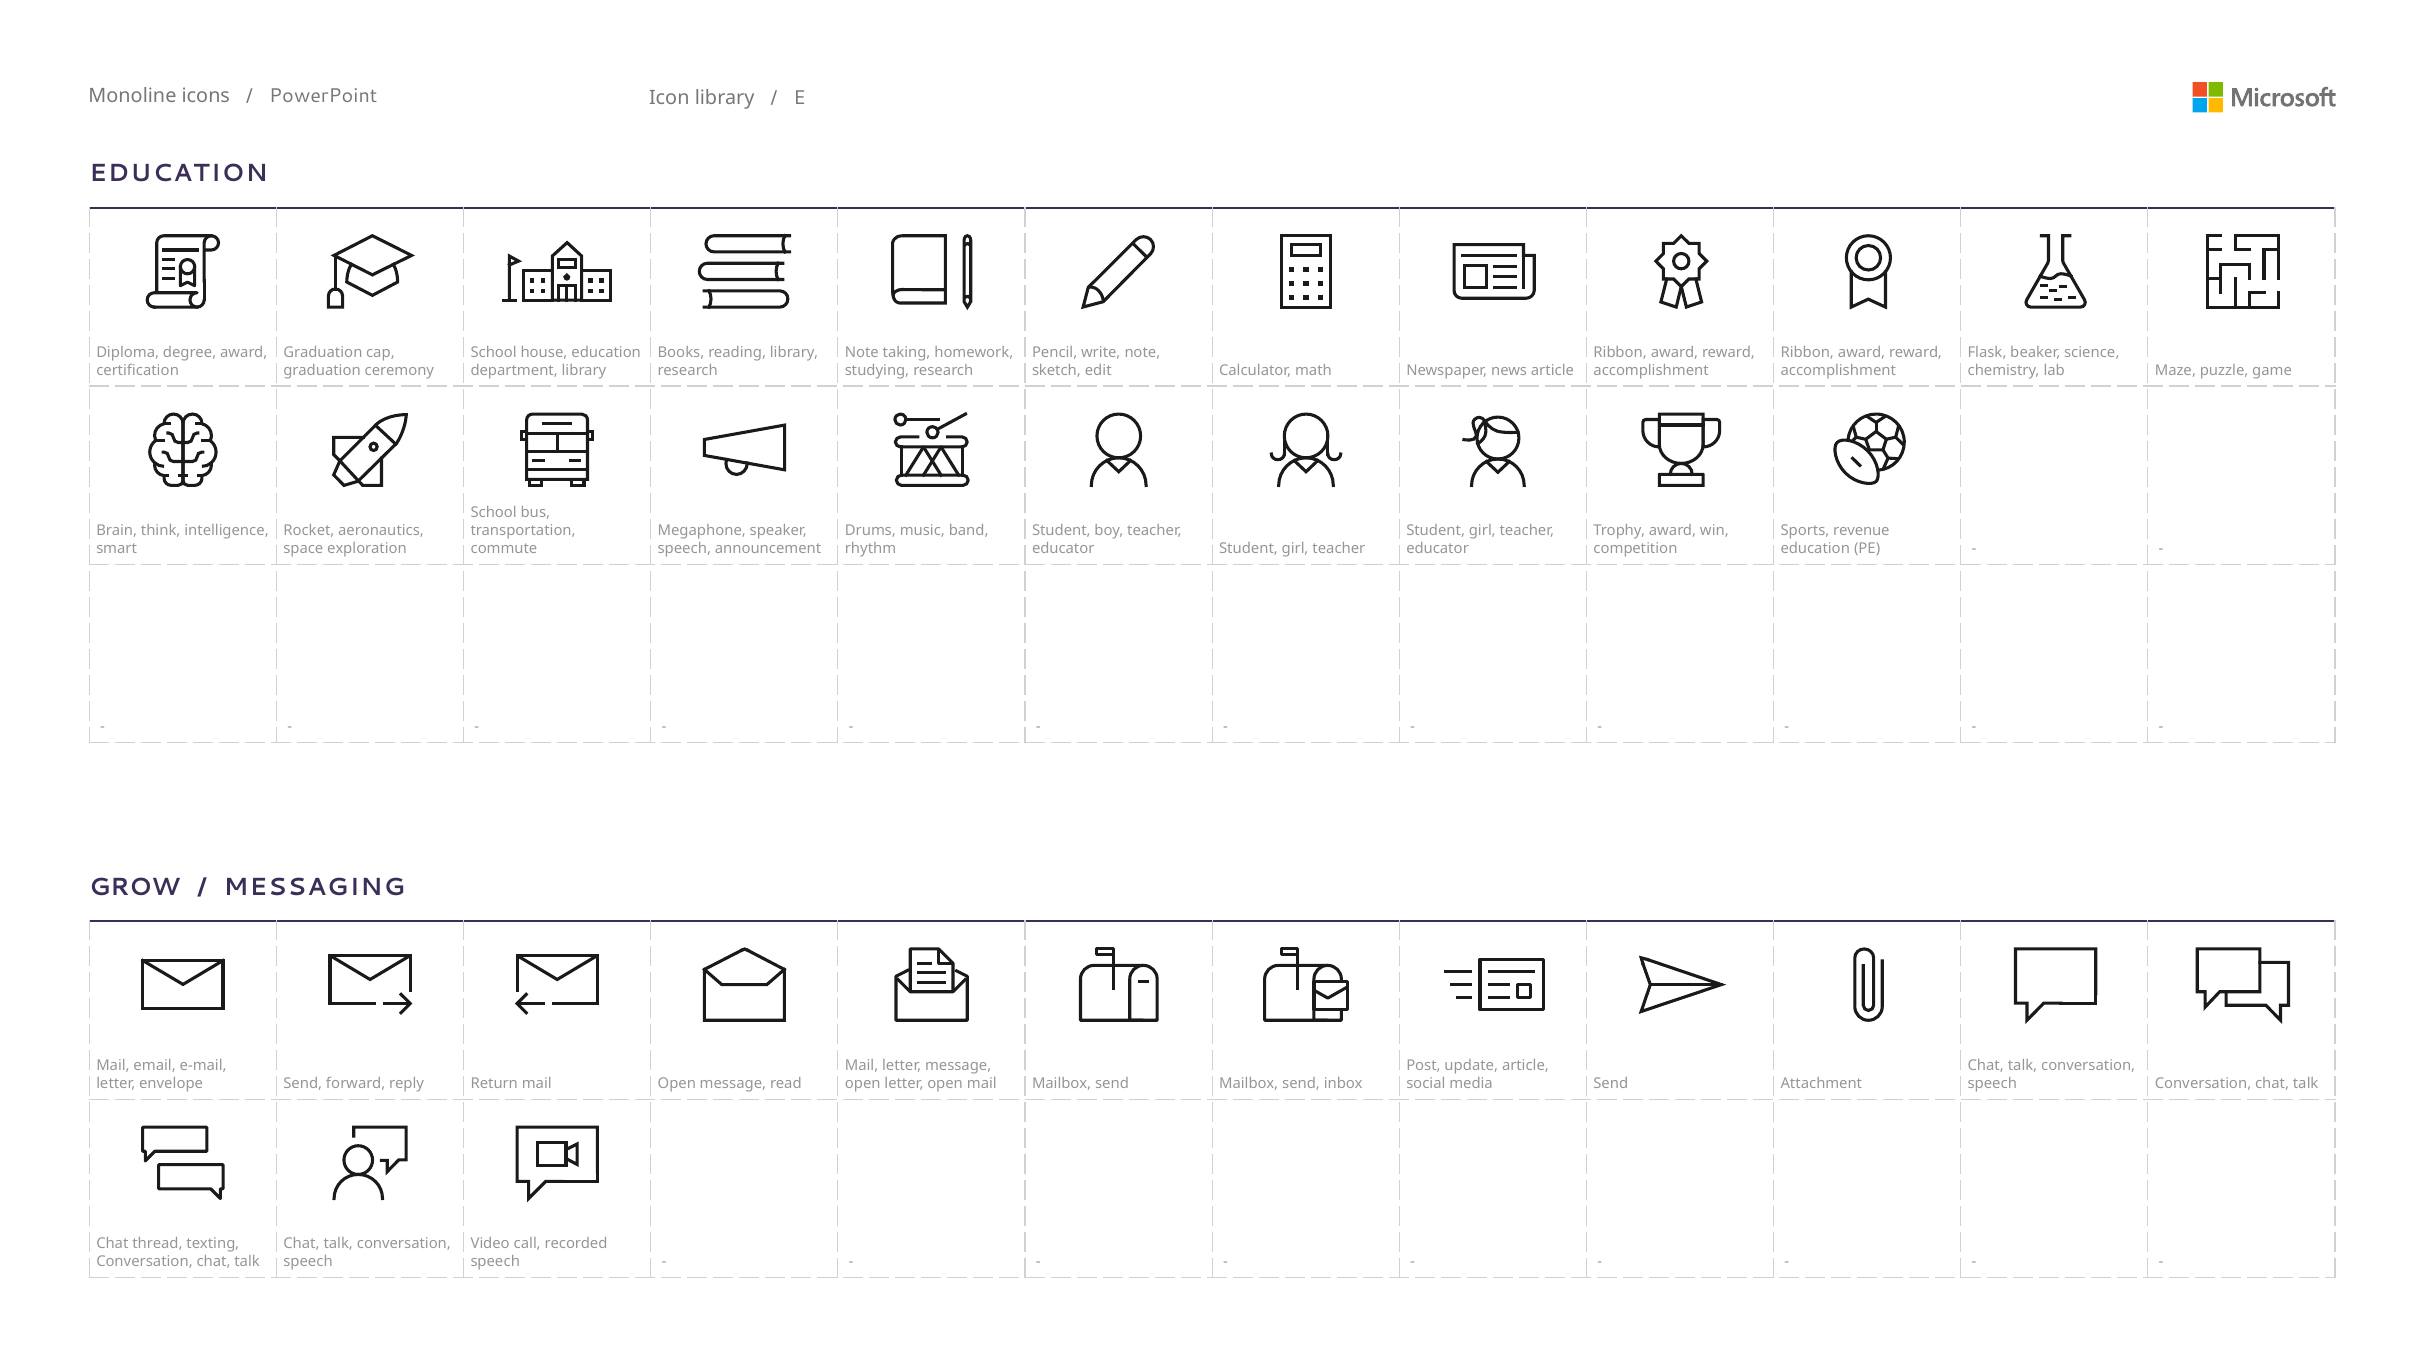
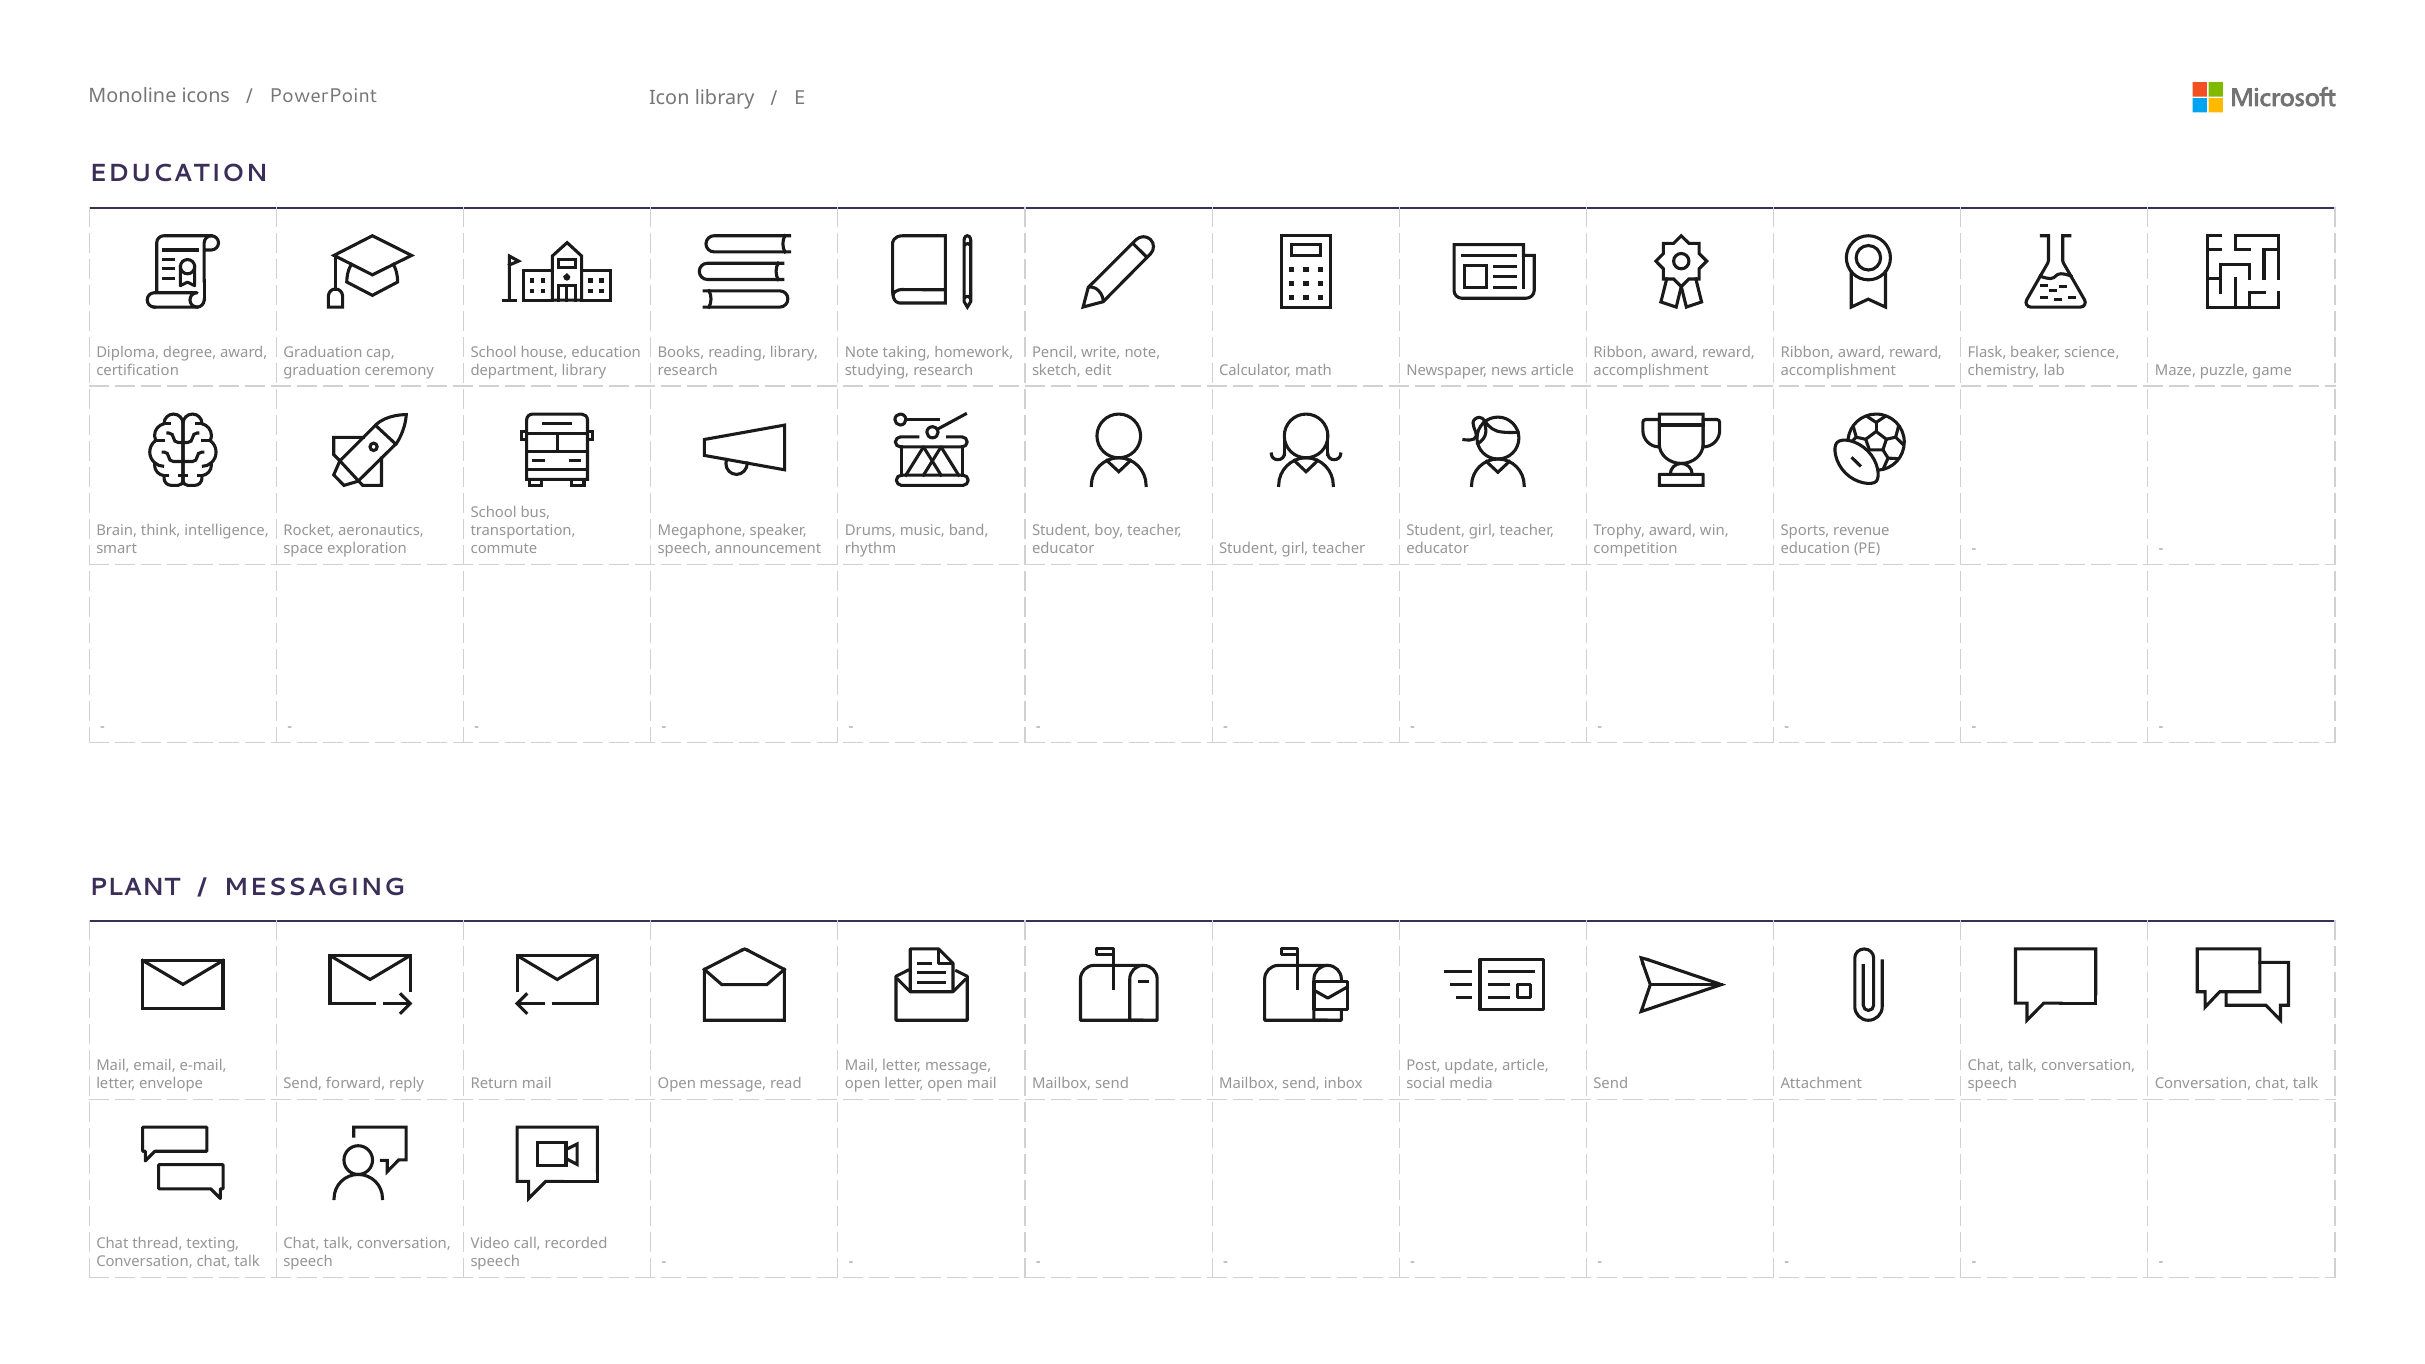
GROW: GROW -> PLANT
